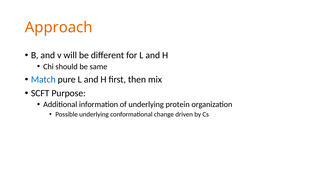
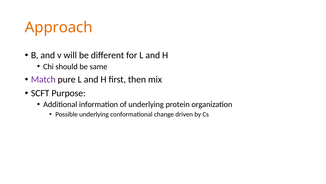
Match colour: blue -> purple
